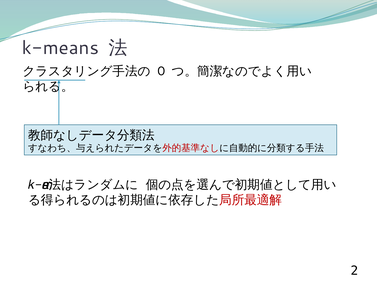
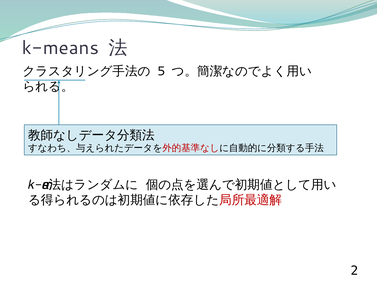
0: 0 -> 5
